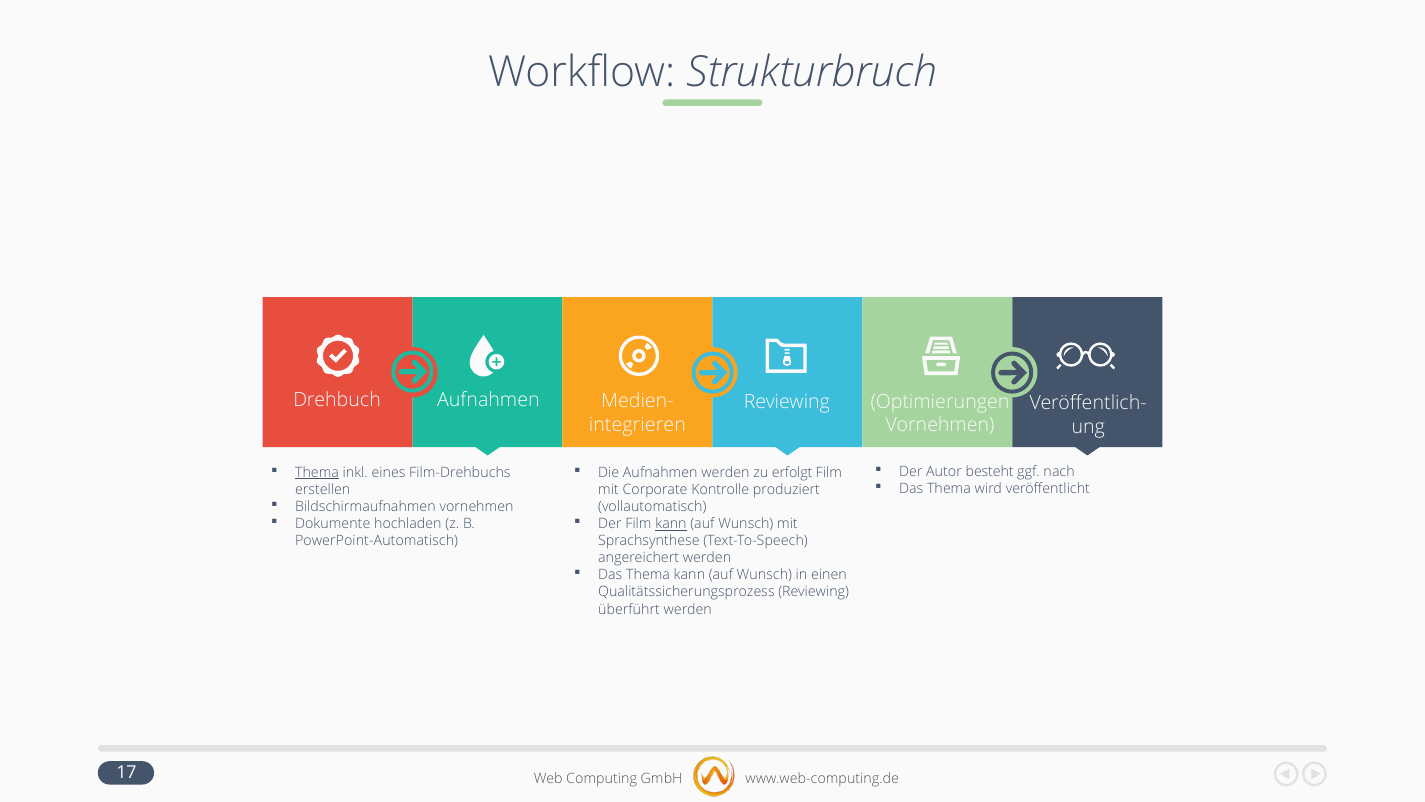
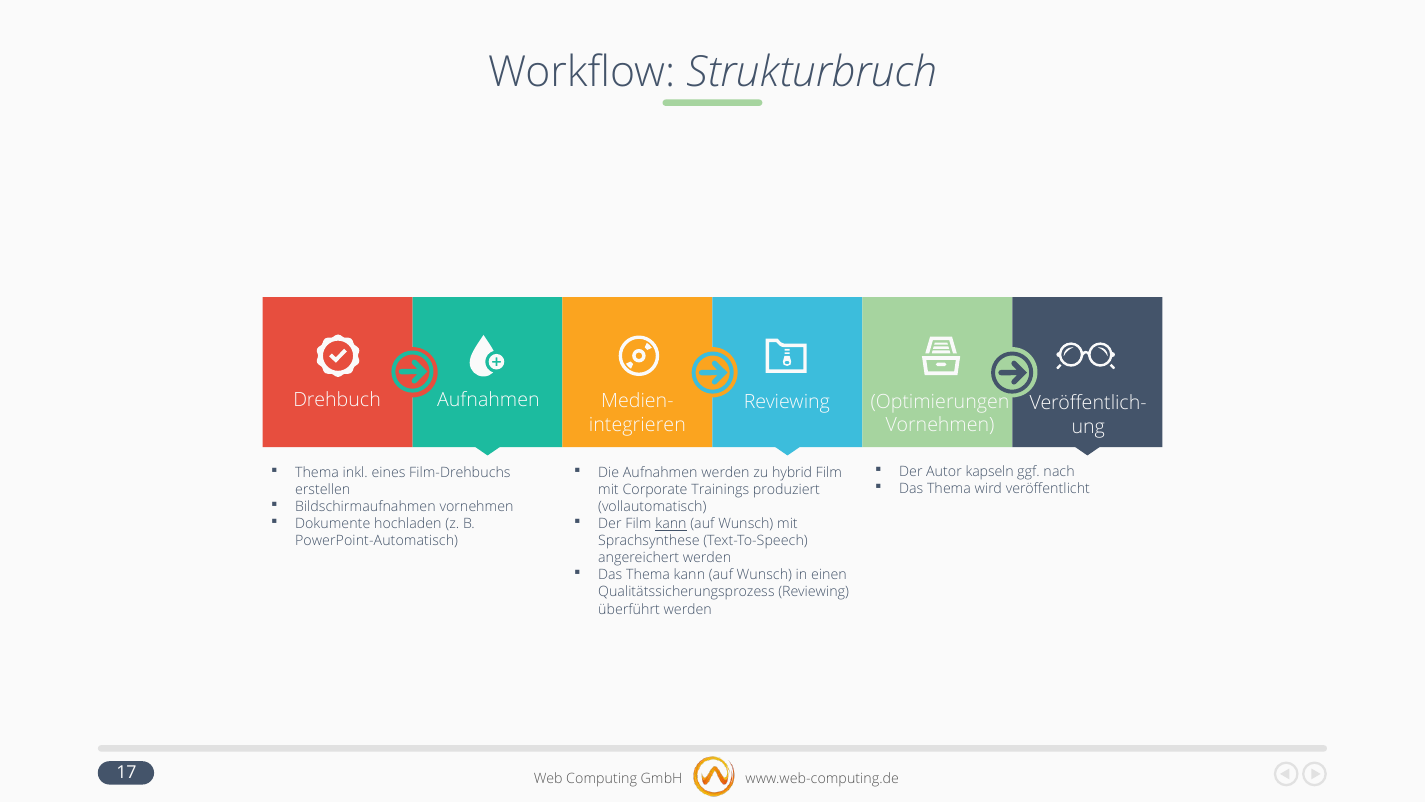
besteht: besteht -> kapseln
Thema at (317, 473) underline: present -> none
erfolgt: erfolgt -> hybrid
Kontrolle: Kontrolle -> Trainings
